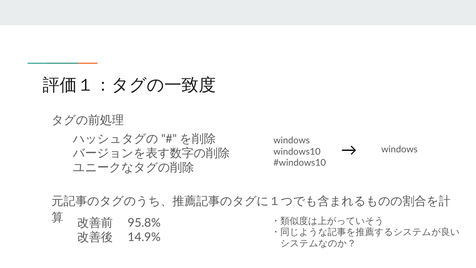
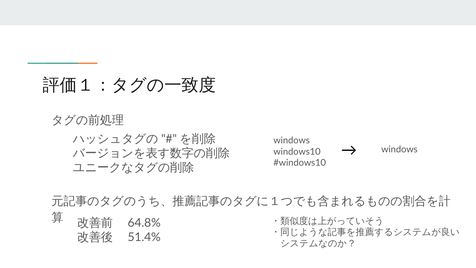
95.8%: 95.8% -> 64.8%
14.9%: 14.9% -> 51.4%
